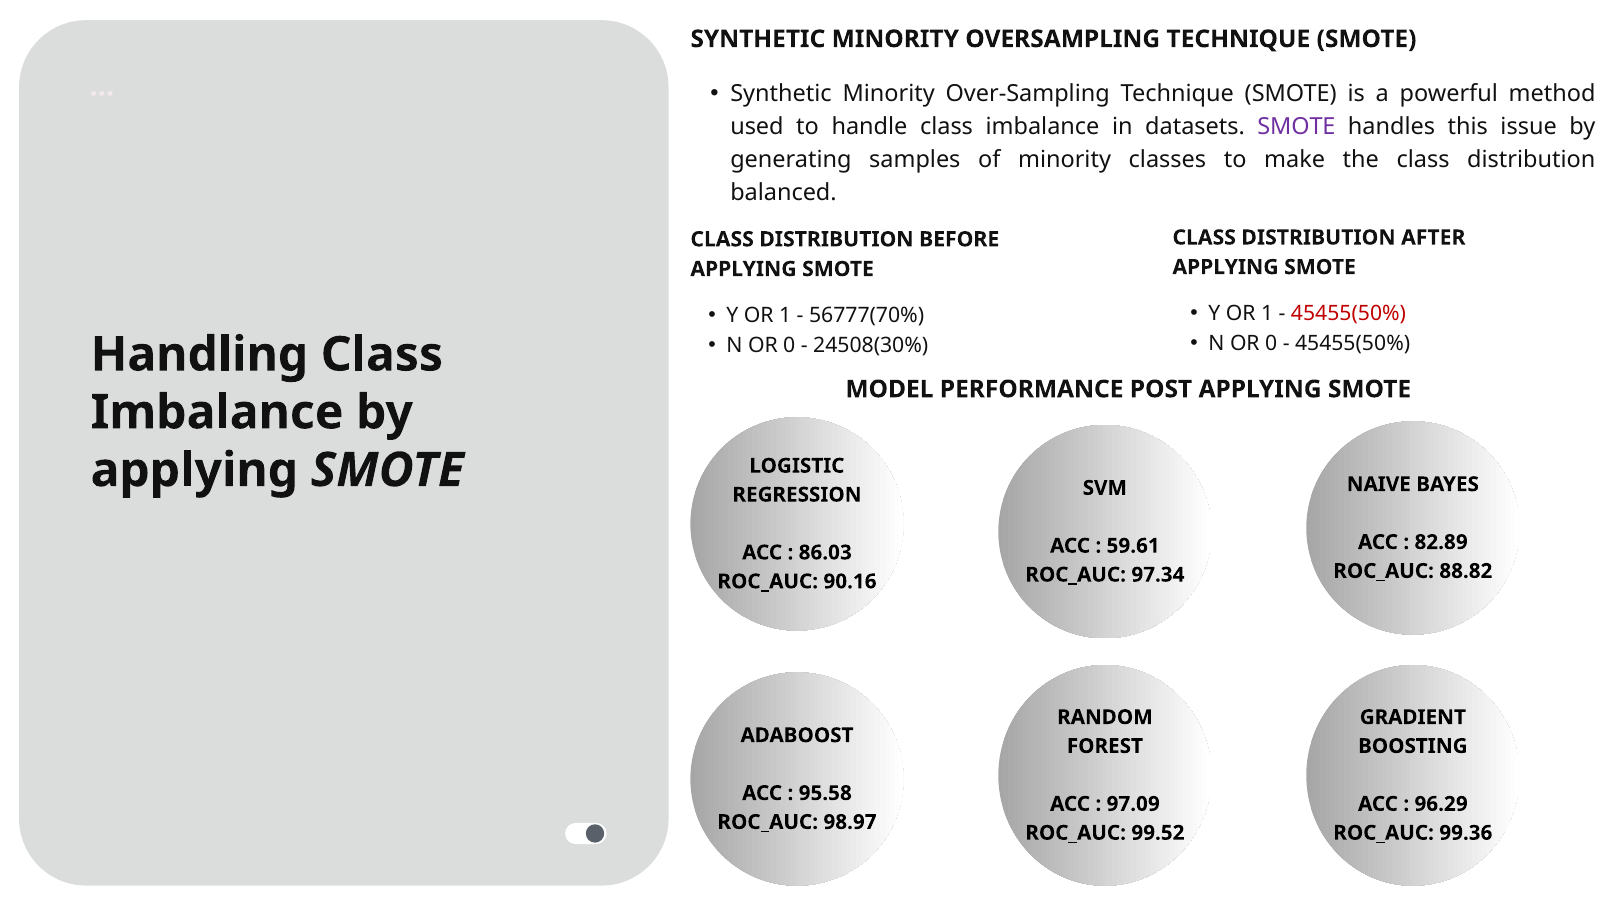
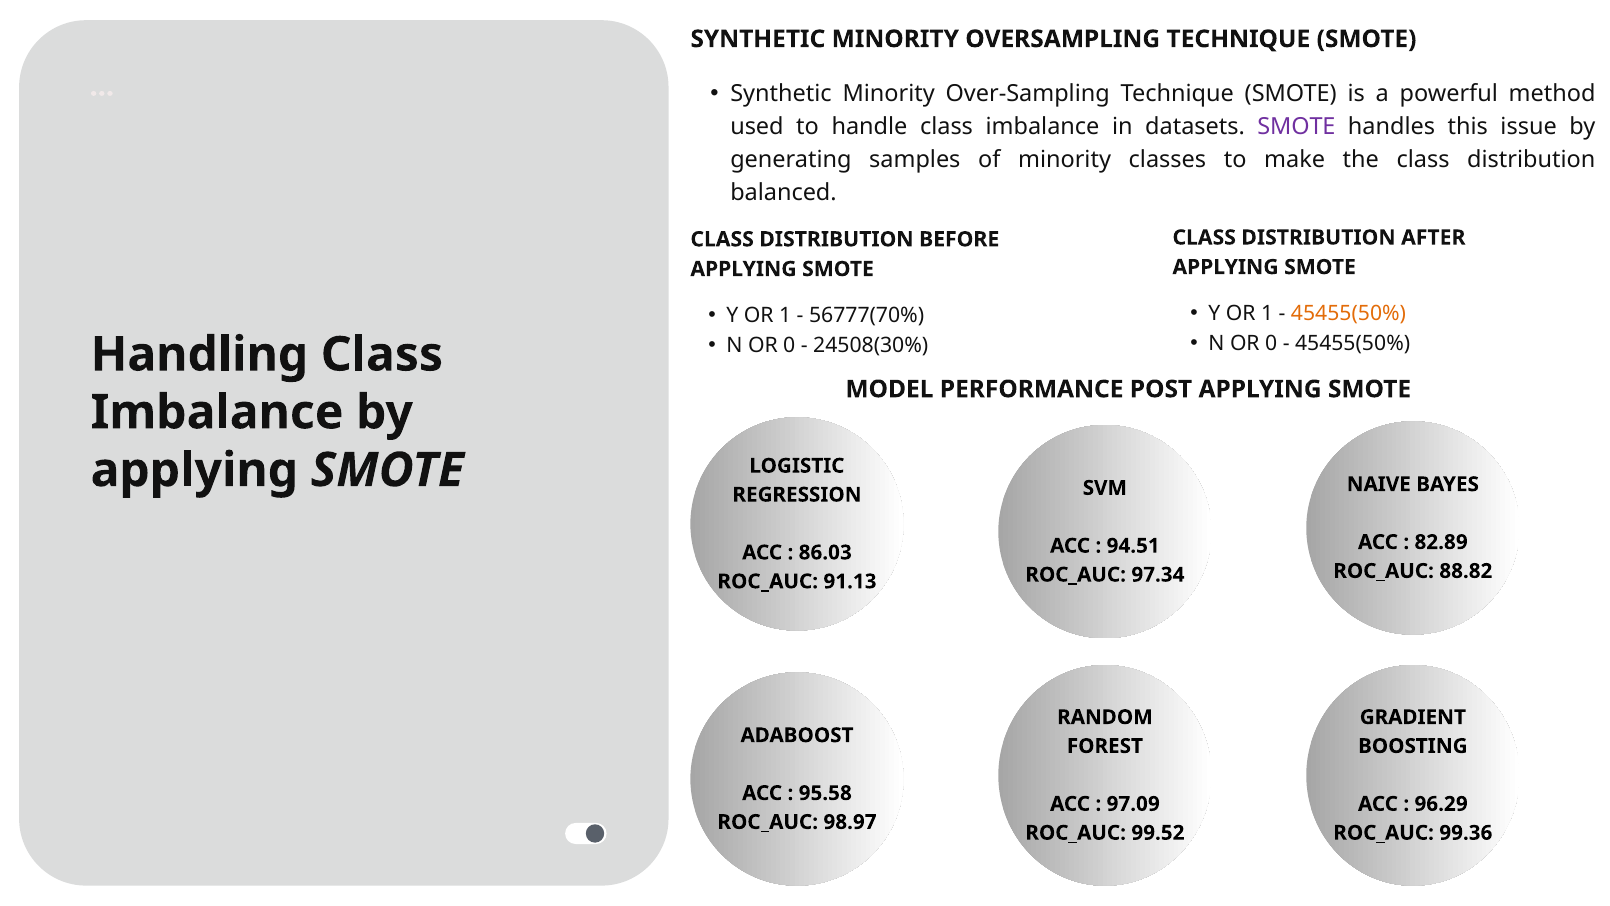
45455(50% at (1349, 314) colour: red -> orange
59.61: 59.61 -> 94.51
90.16: 90.16 -> 91.13
